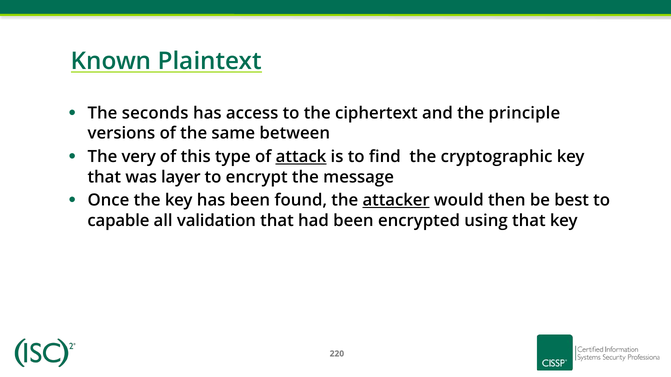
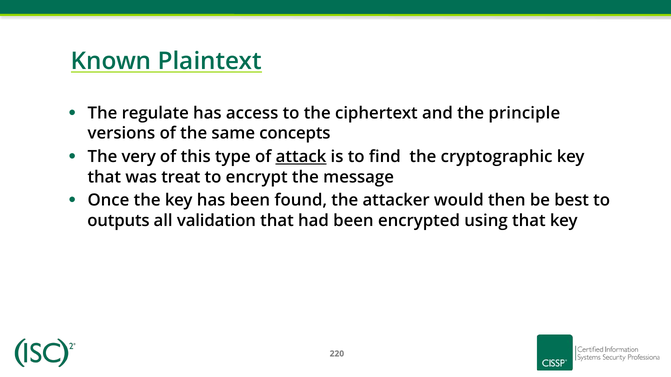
seconds: seconds -> regulate
between: between -> concepts
layer: layer -> treat
attacker underline: present -> none
capable: capable -> outputs
